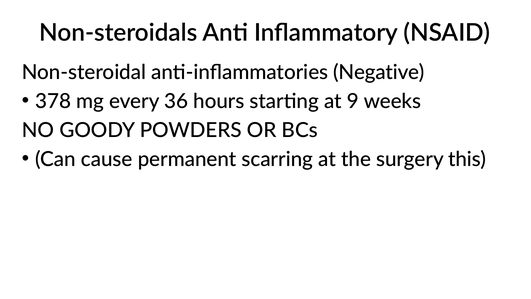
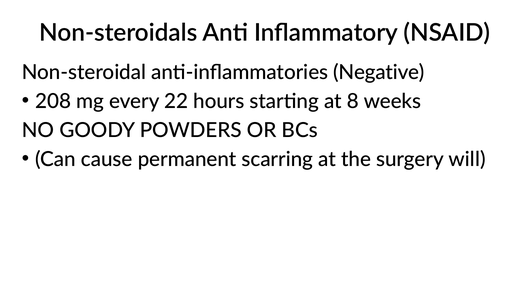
378: 378 -> 208
36: 36 -> 22
9: 9 -> 8
this: this -> will
